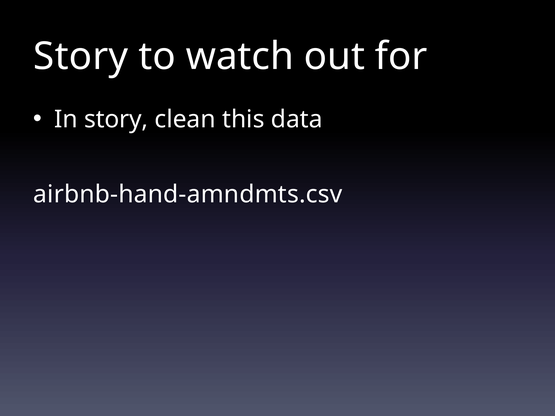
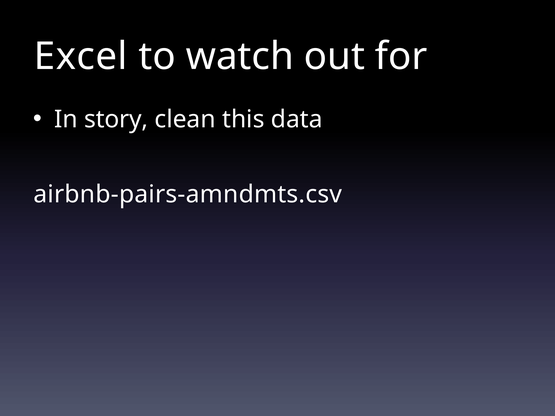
Story at (81, 56): Story -> Excel
airbnb-hand-amndmts.csv: airbnb-hand-amndmts.csv -> airbnb-pairs-amndmts.csv
